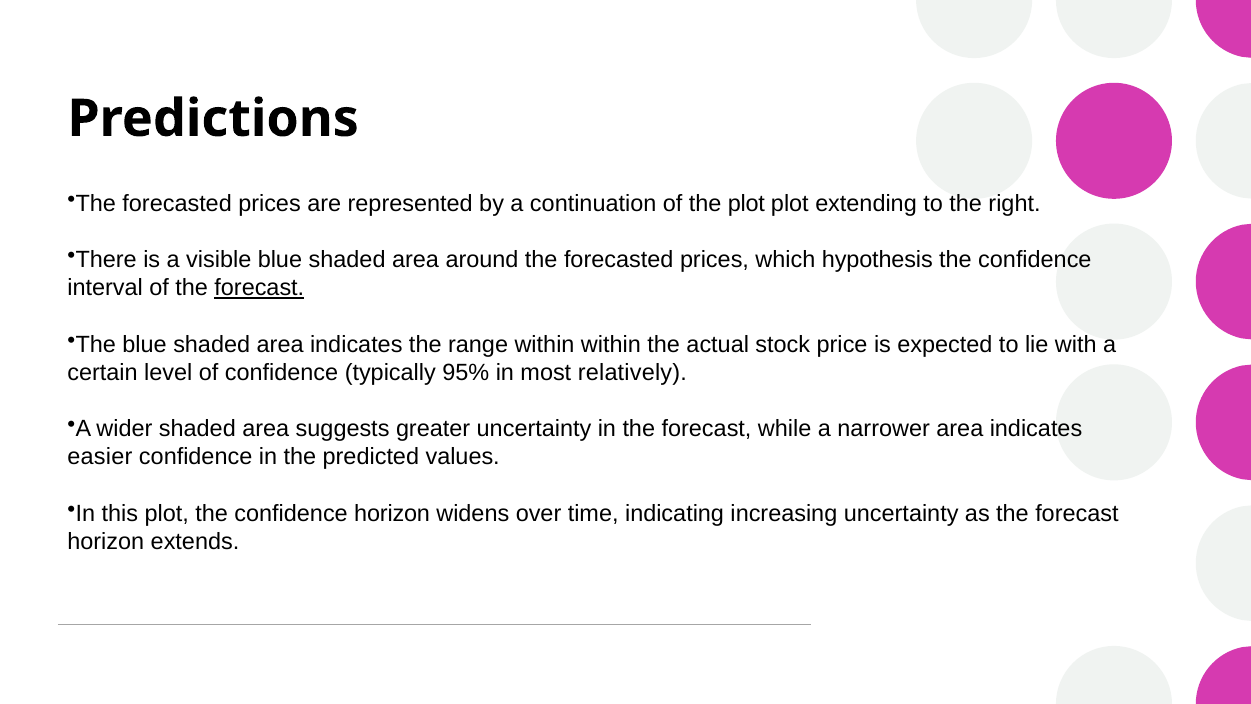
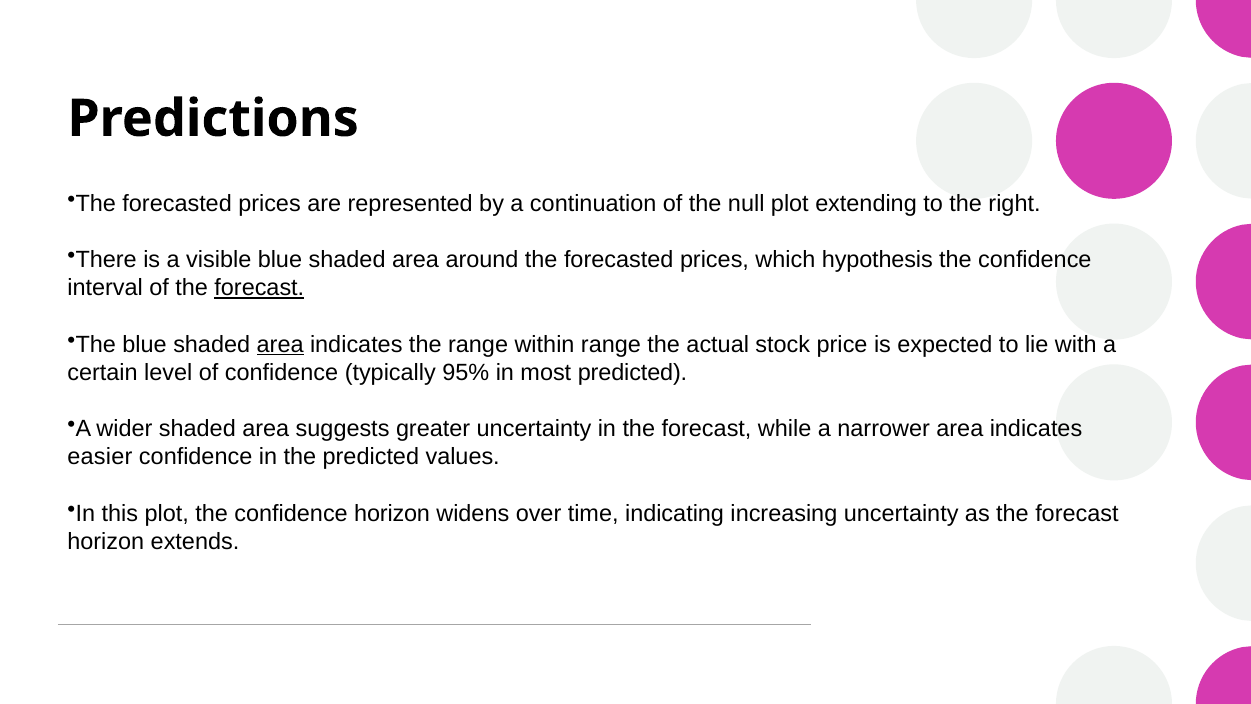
the plot: plot -> null
area at (280, 344) underline: none -> present
within within: within -> range
most relatively: relatively -> predicted
